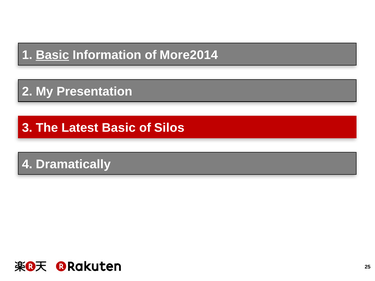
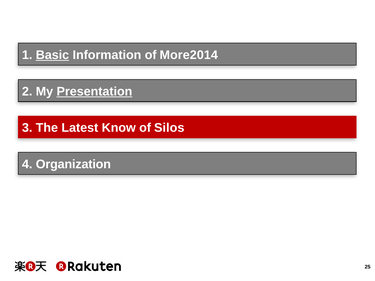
Presentation underline: none -> present
Latest Basic: Basic -> Know
Dramatically: Dramatically -> Organization
